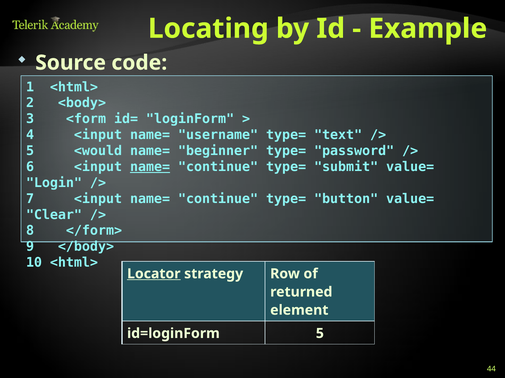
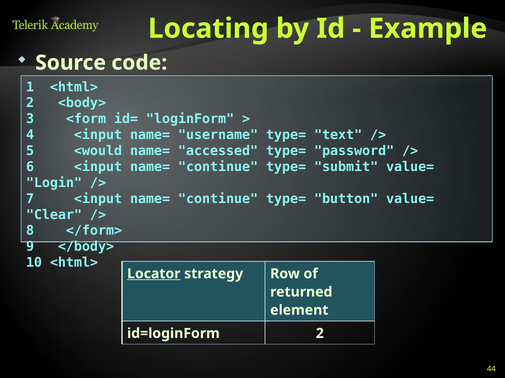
beginner: beginner -> accessed
name= at (150, 167) underline: present -> none
id=loginForm 5: 5 -> 2
